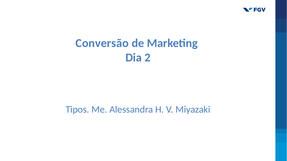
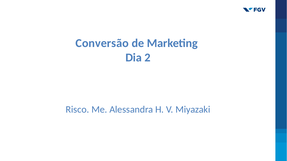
Tipos: Tipos -> Risco
